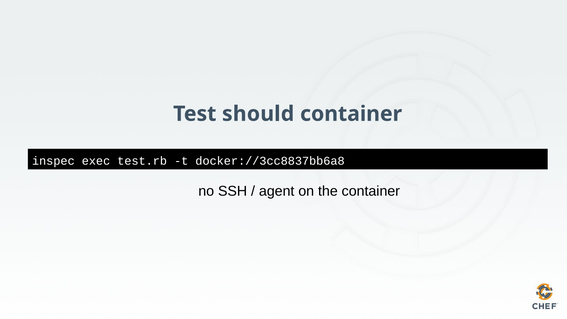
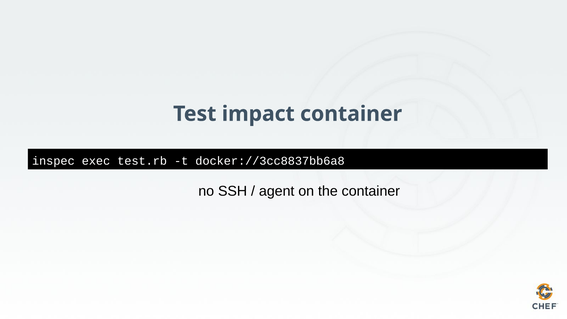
should: should -> impact
